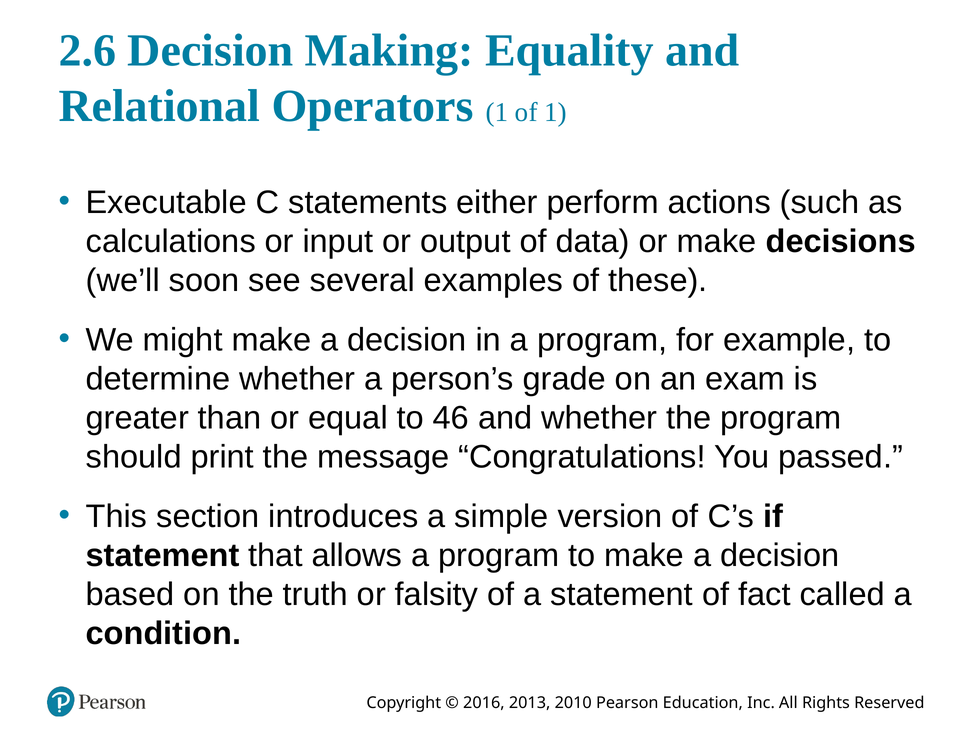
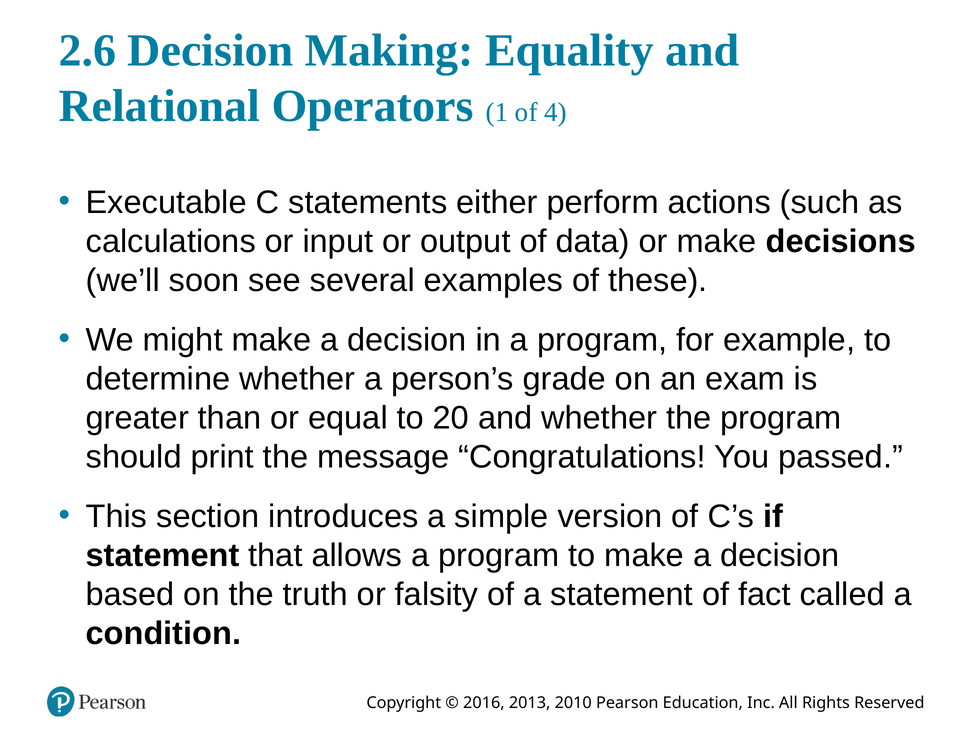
of 1: 1 -> 4
46: 46 -> 20
